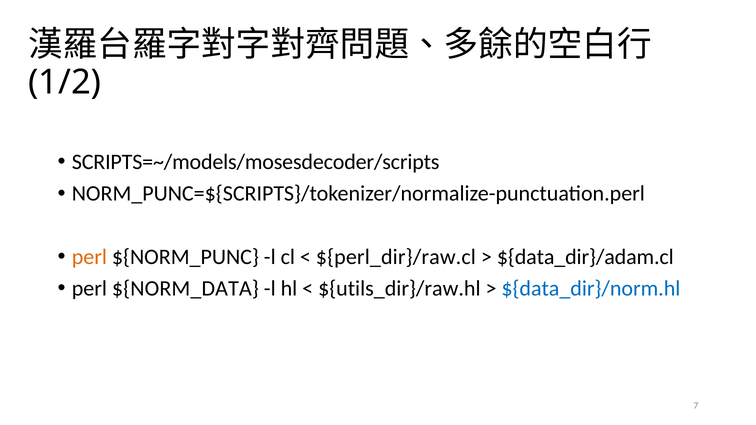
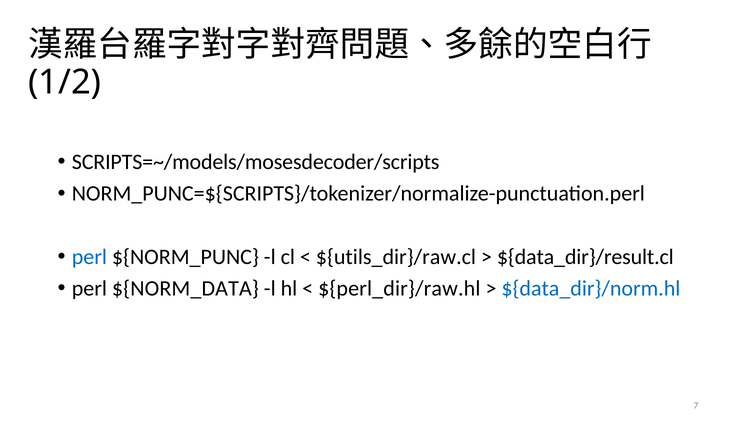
perl at (89, 257) colour: orange -> blue
${perl_dir}/raw.cl: ${perl_dir}/raw.cl -> ${utils_dir}/raw.cl
${data_dir}/adam.cl: ${data_dir}/adam.cl -> ${data_dir}/result.cl
${utils_dir}/raw.hl: ${utils_dir}/raw.hl -> ${perl_dir}/raw.hl
